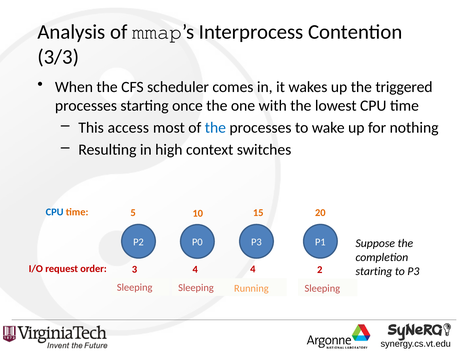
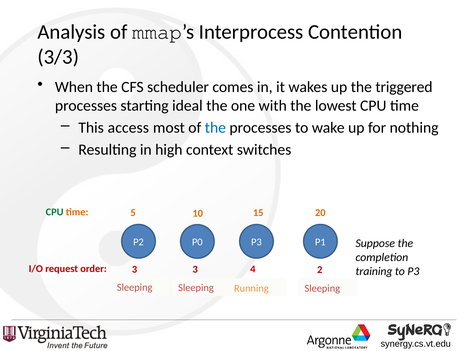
once: once -> ideal
CPU at (55, 212) colour: blue -> green
order 4: 4 -> 3
starting at (374, 271): starting -> training
